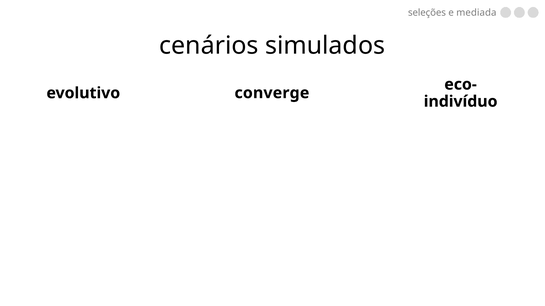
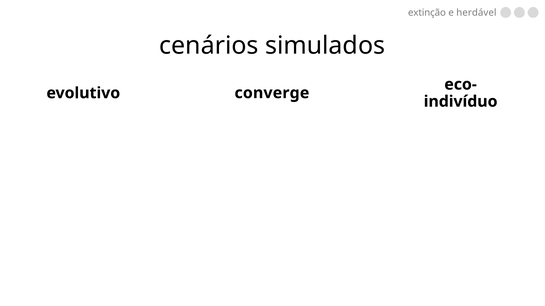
seleções: seleções -> extinção
mediada: mediada -> herdável
